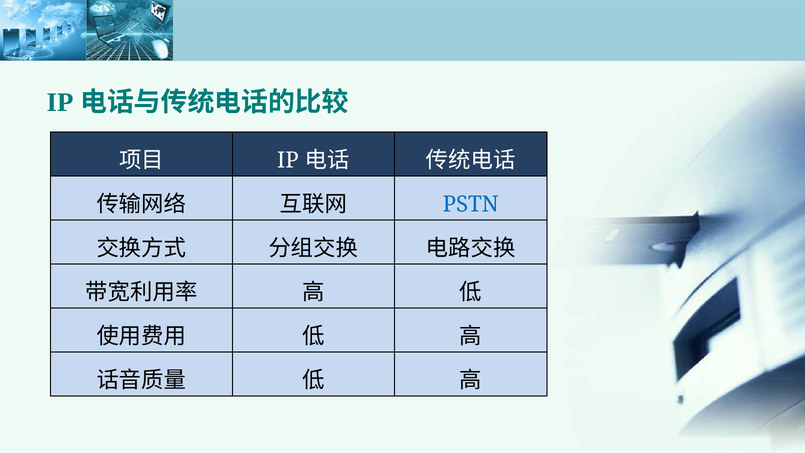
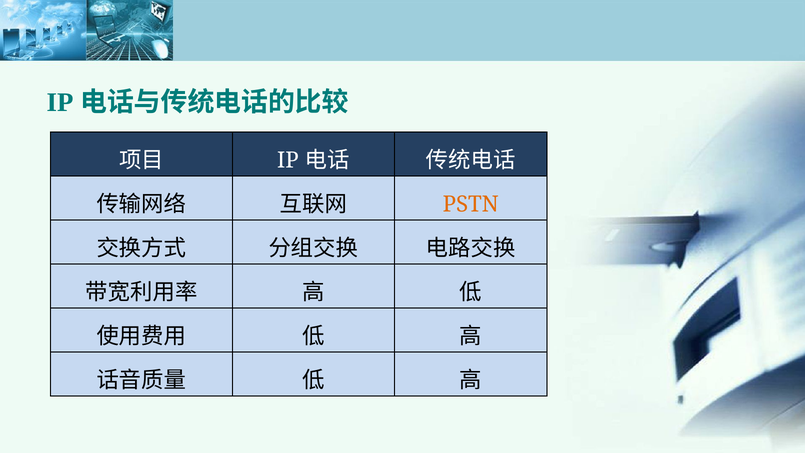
PSTN colour: blue -> orange
